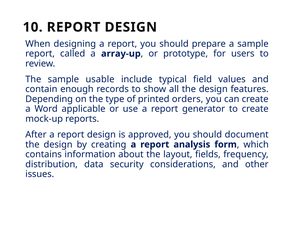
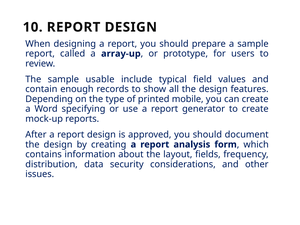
orders: orders -> mobile
applicable: applicable -> specifying
